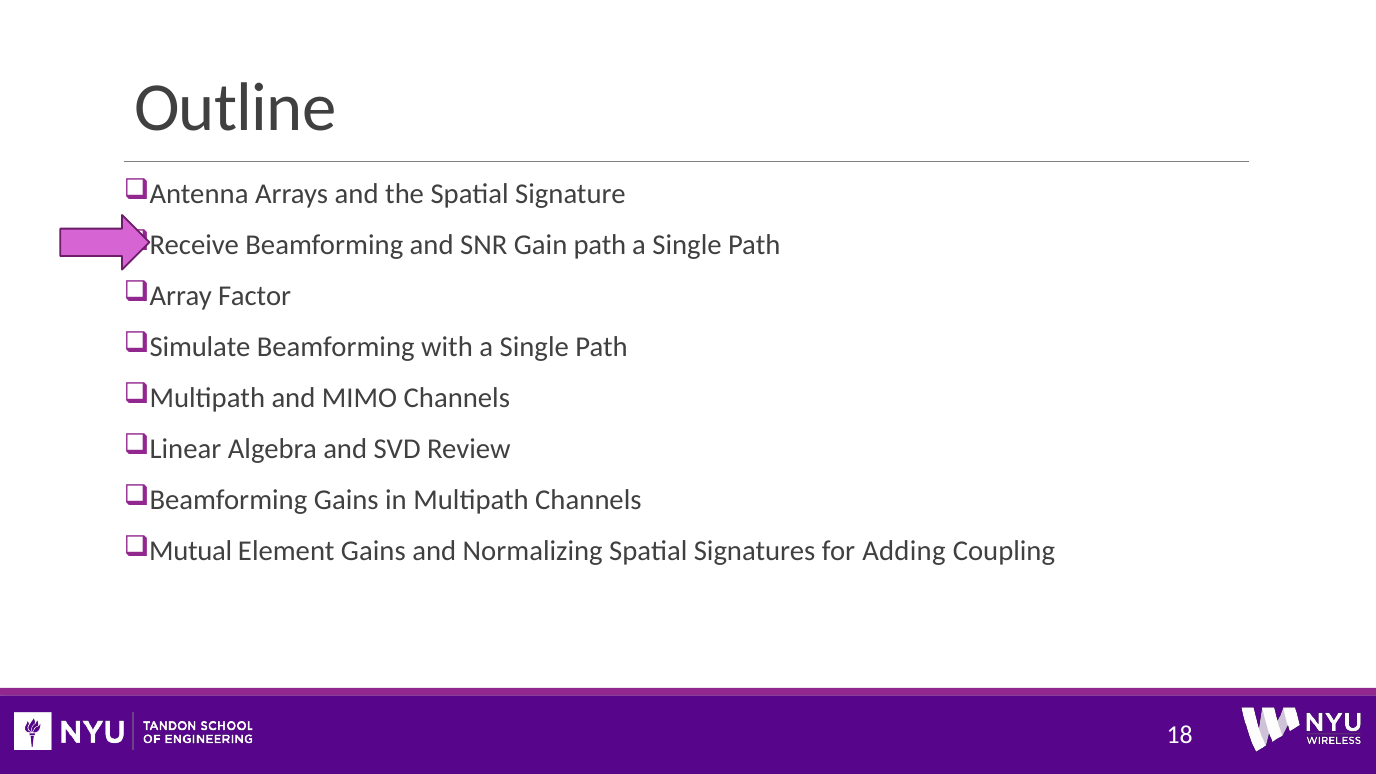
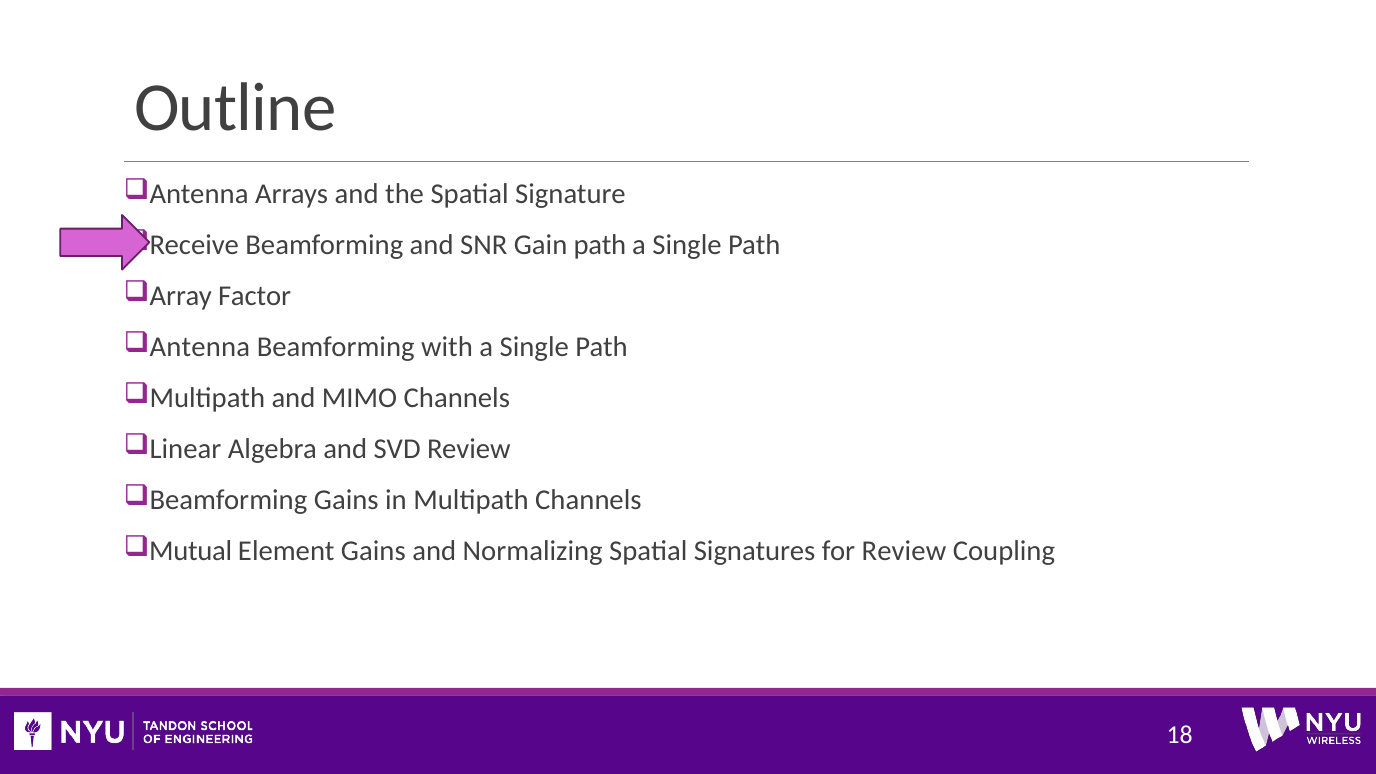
Simulate at (200, 347): Simulate -> Antenna
for Adding: Adding -> Review
